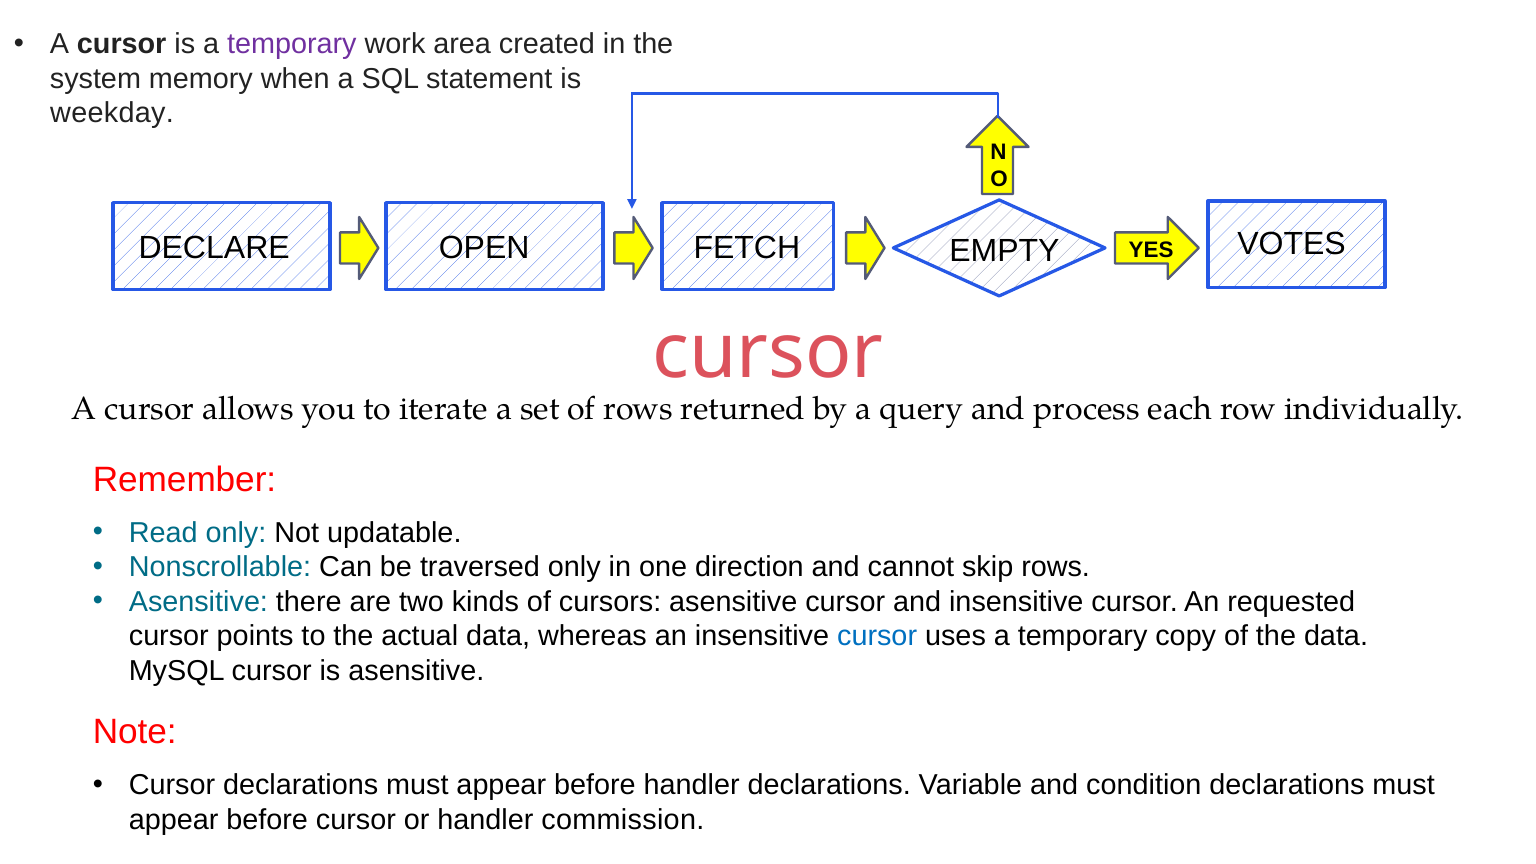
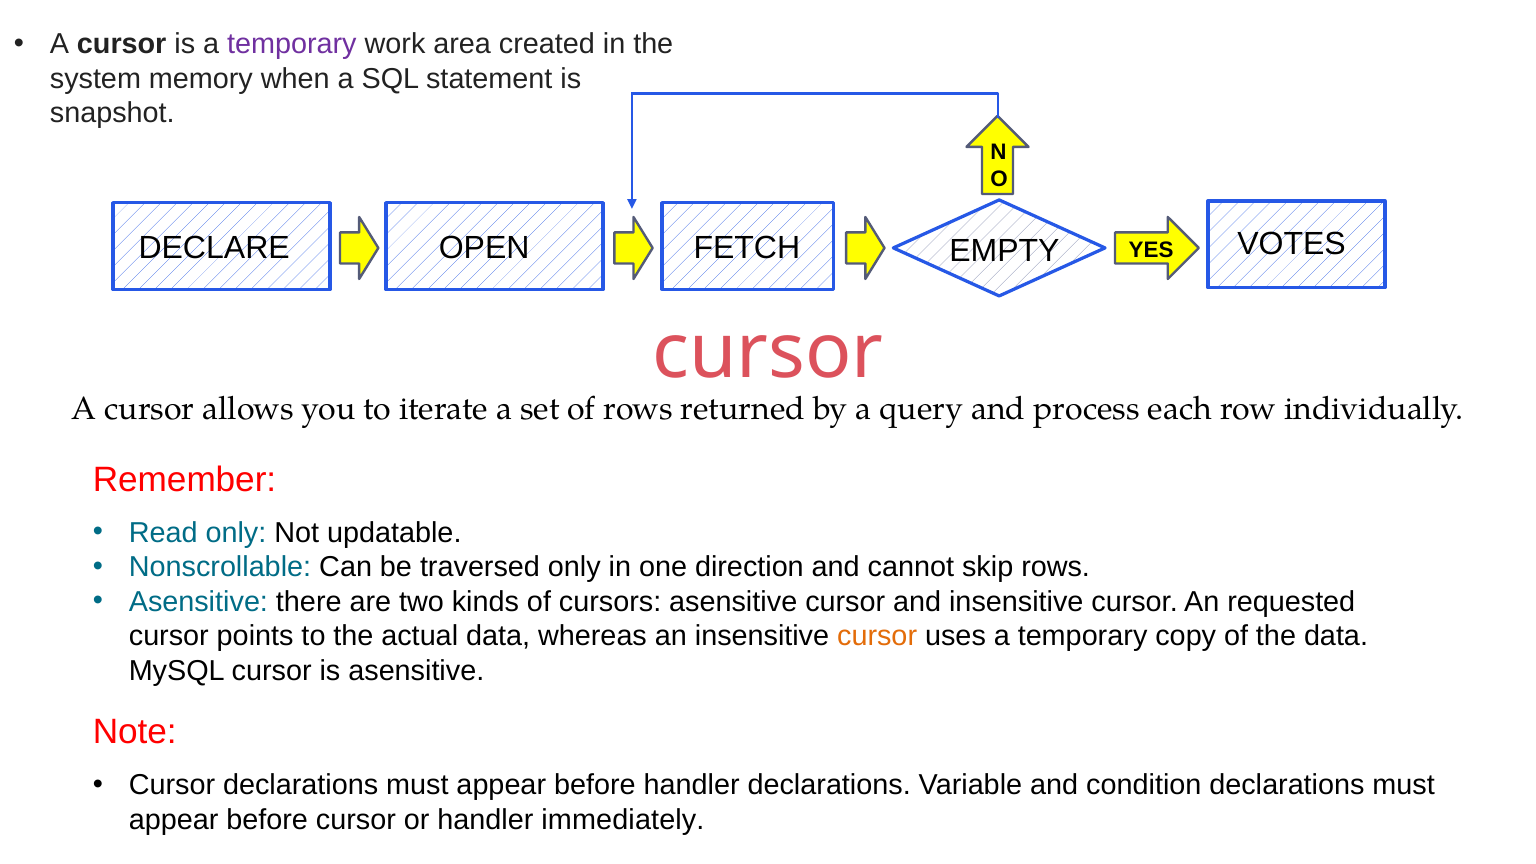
weekday: weekday -> snapshot
cursor at (877, 636) colour: blue -> orange
commission: commission -> immediately
